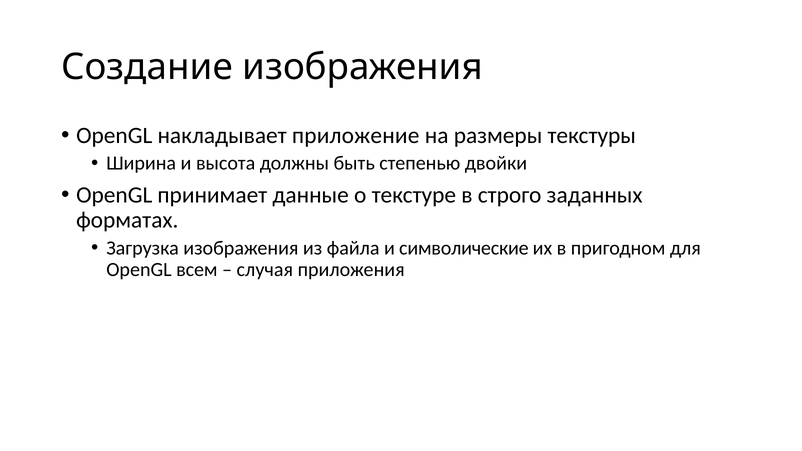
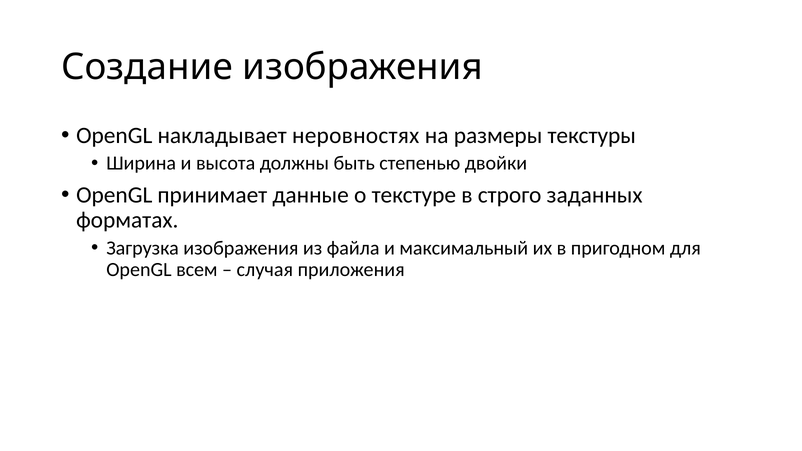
приложение: приложение -> неровностях
символические: символические -> максимальный
